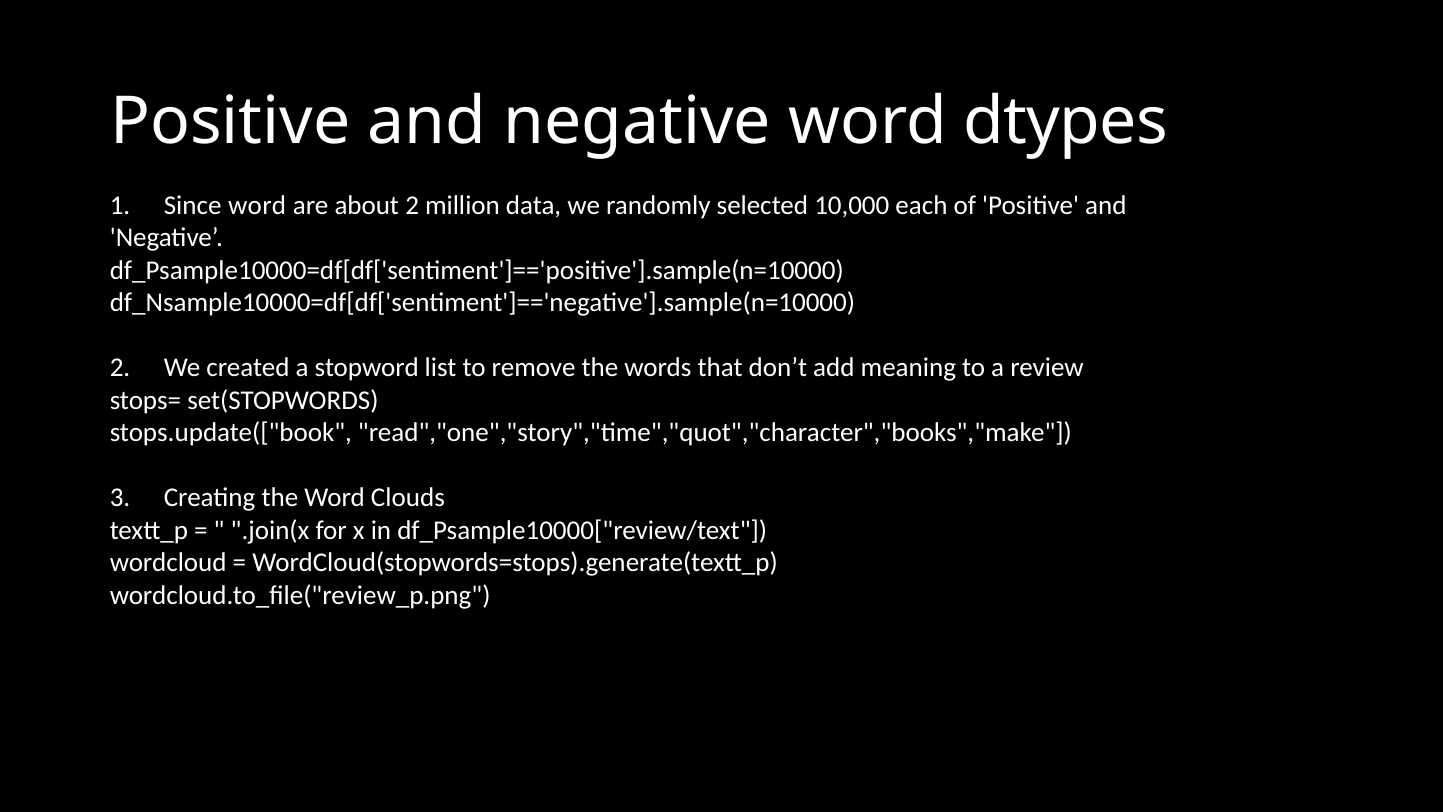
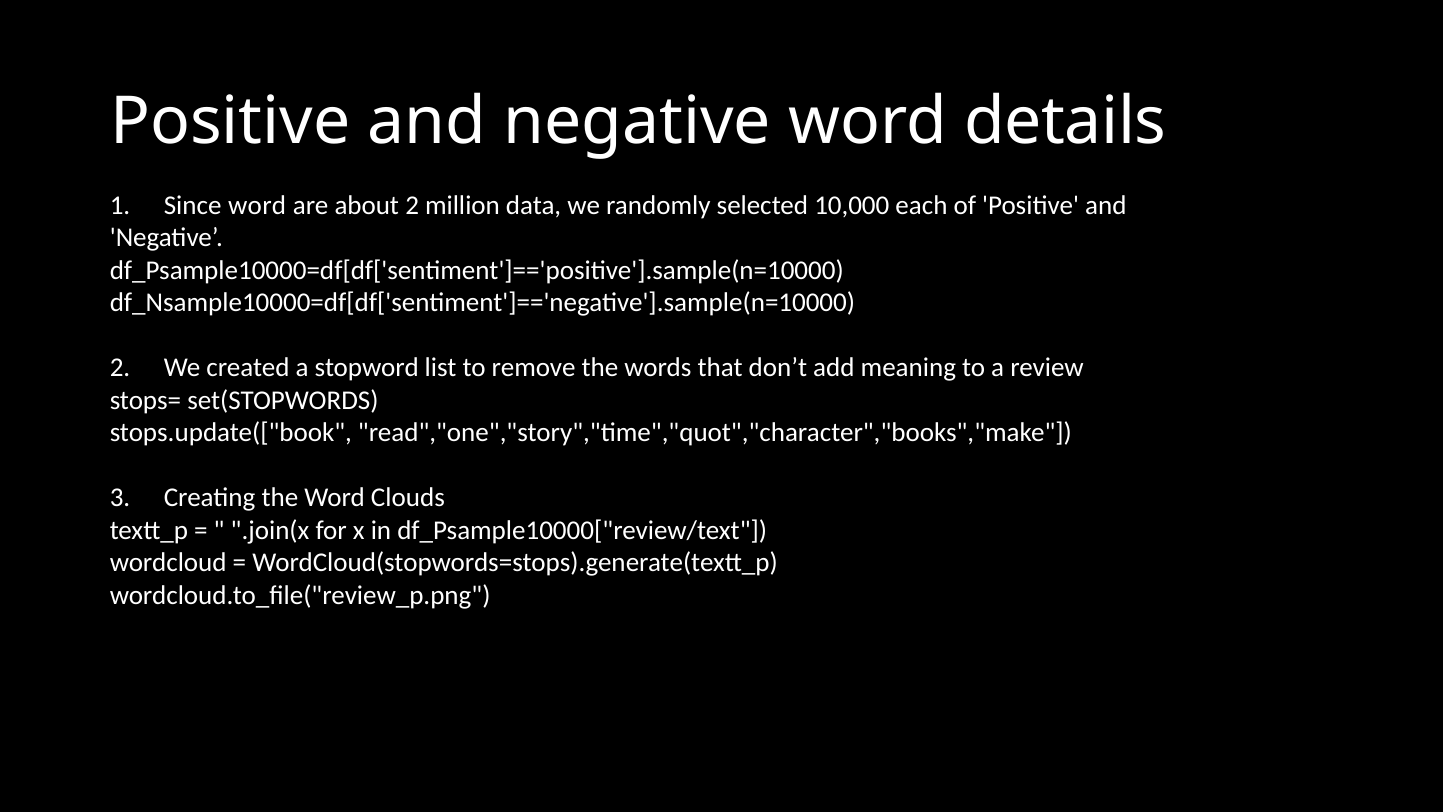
dtypes: dtypes -> details
